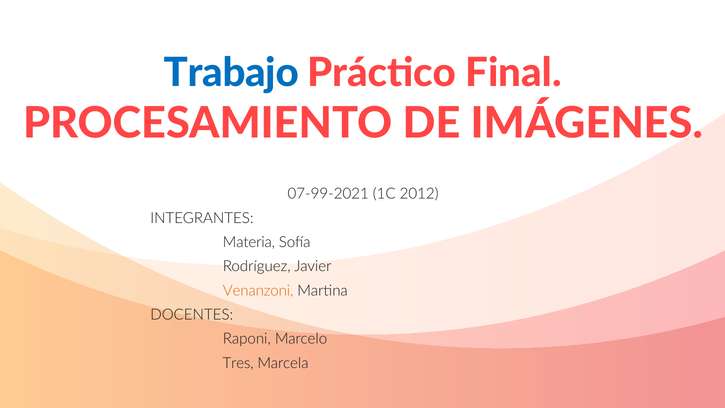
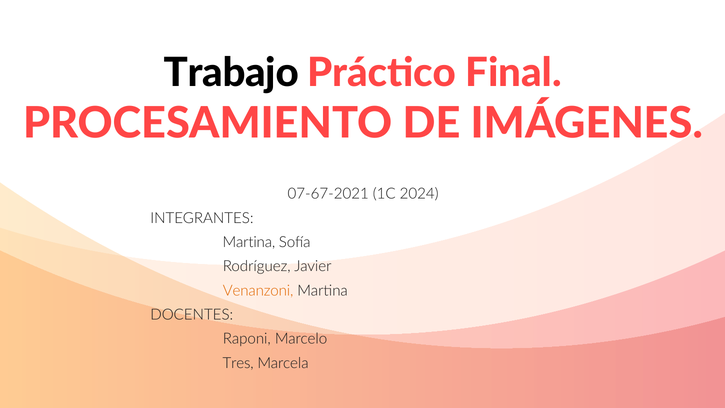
Trabajo colour: blue -> black
07-99-2021: 07-99-2021 -> 07-67-2021
2012: 2012 -> 2024
Materia at (249, 242): Materia -> Martina
